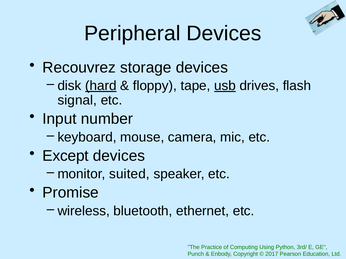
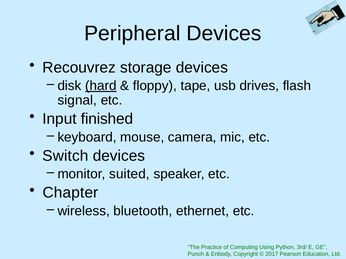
usb underline: present -> none
number: number -> finished
Except: Except -> Switch
Promise: Promise -> Chapter
